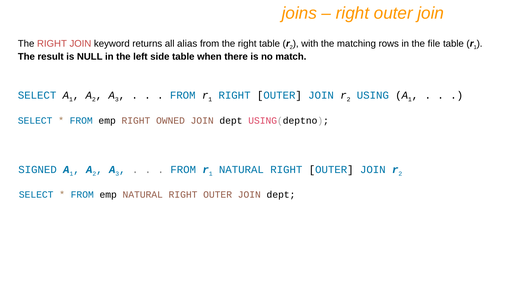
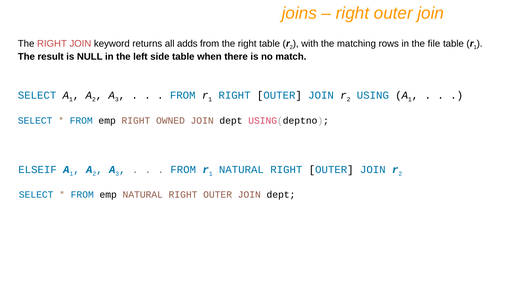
alias: alias -> adds
SIGNED: SIGNED -> ELSEIF
